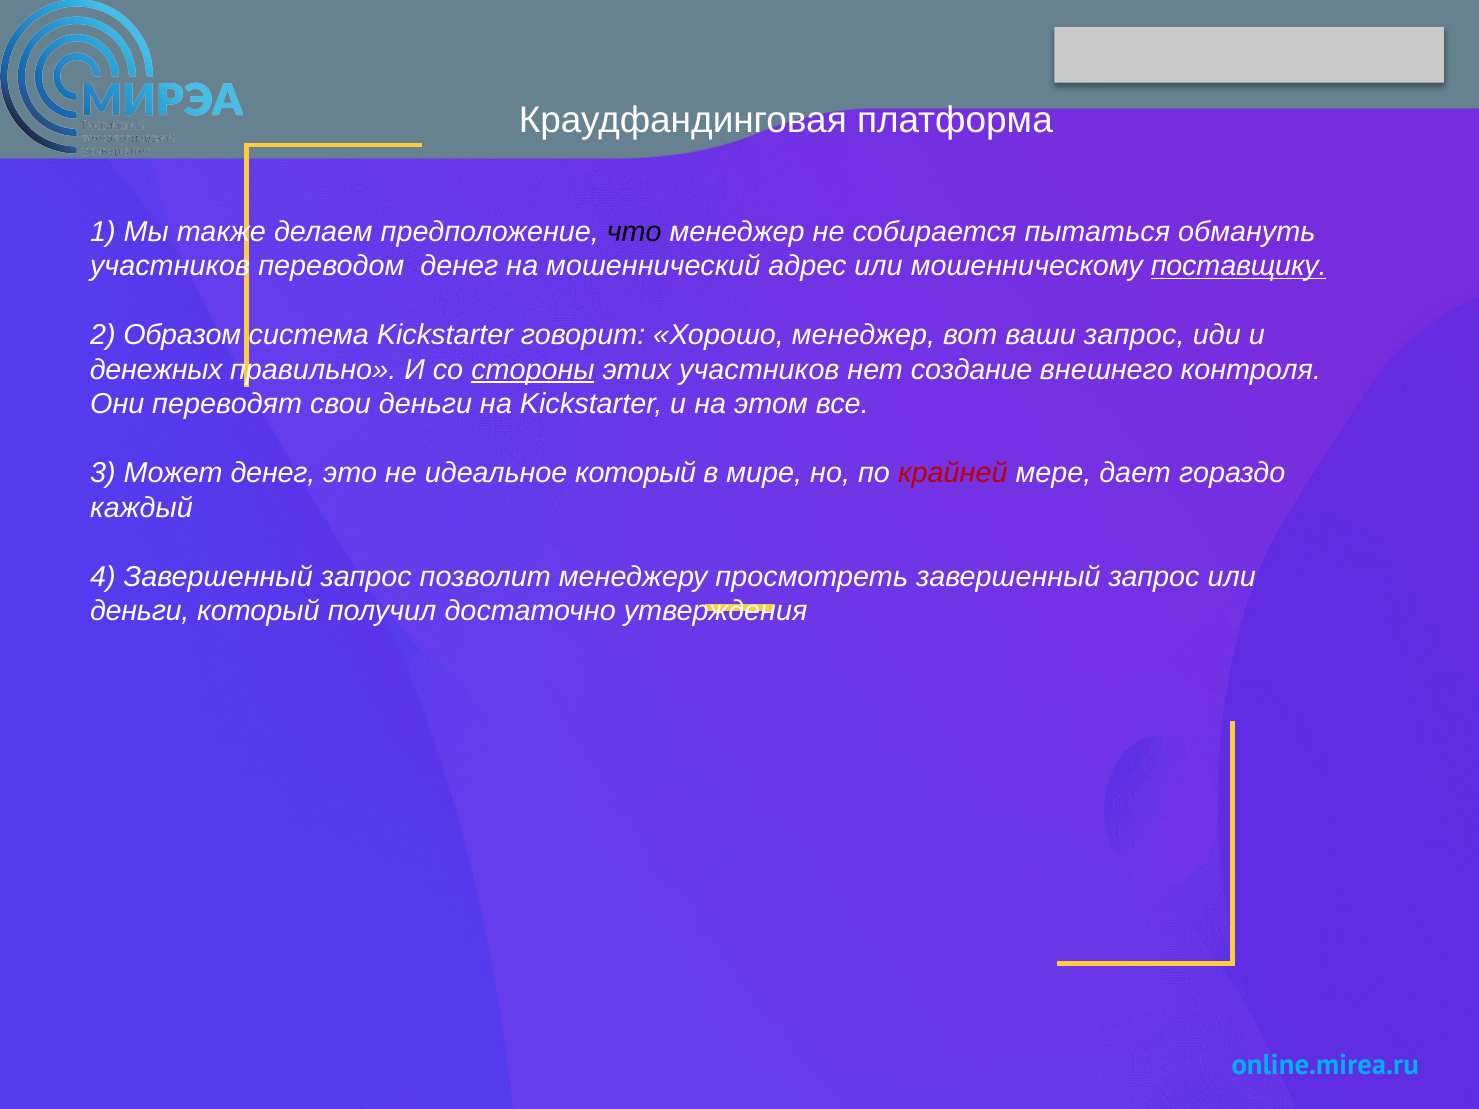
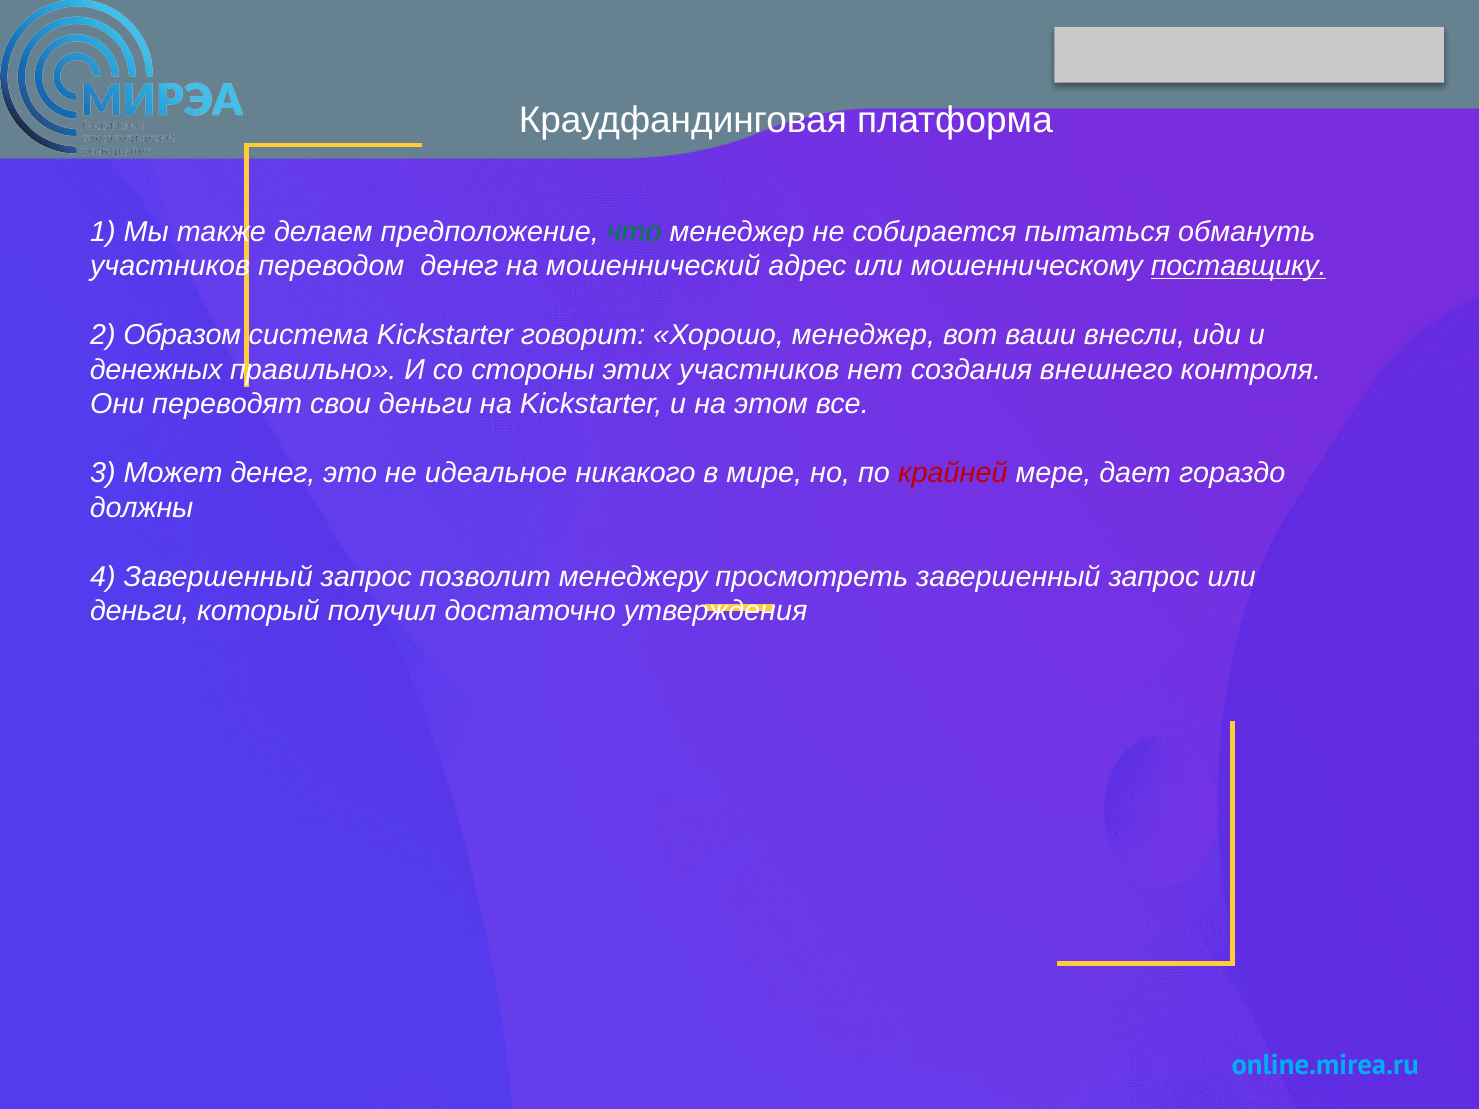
что colour: black -> green
ваши запрос: запрос -> внесли
стороны underline: present -> none
создание: создание -> создания
идеальное который: который -> никакого
каждый: каждый -> должны
